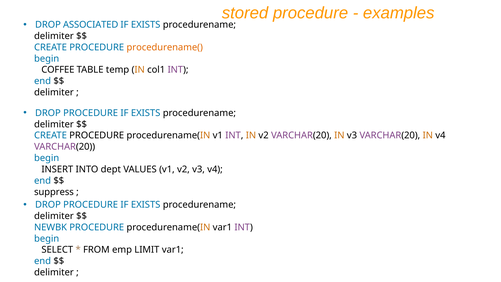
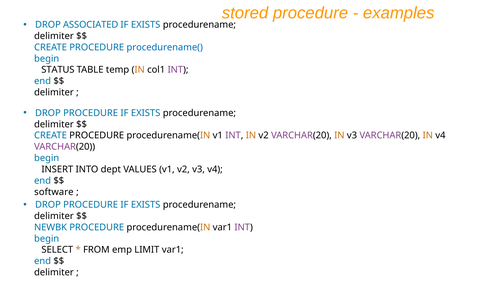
procedurename( colour: orange -> blue
COFFEE: COFFEE -> STATUS
suppress: suppress -> software
